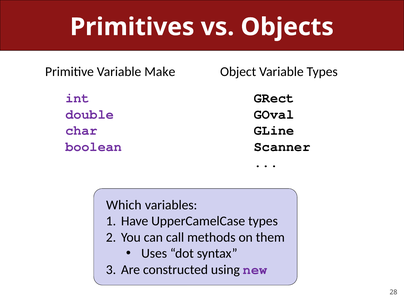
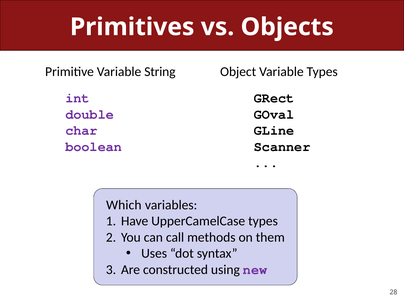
Make: Make -> String
